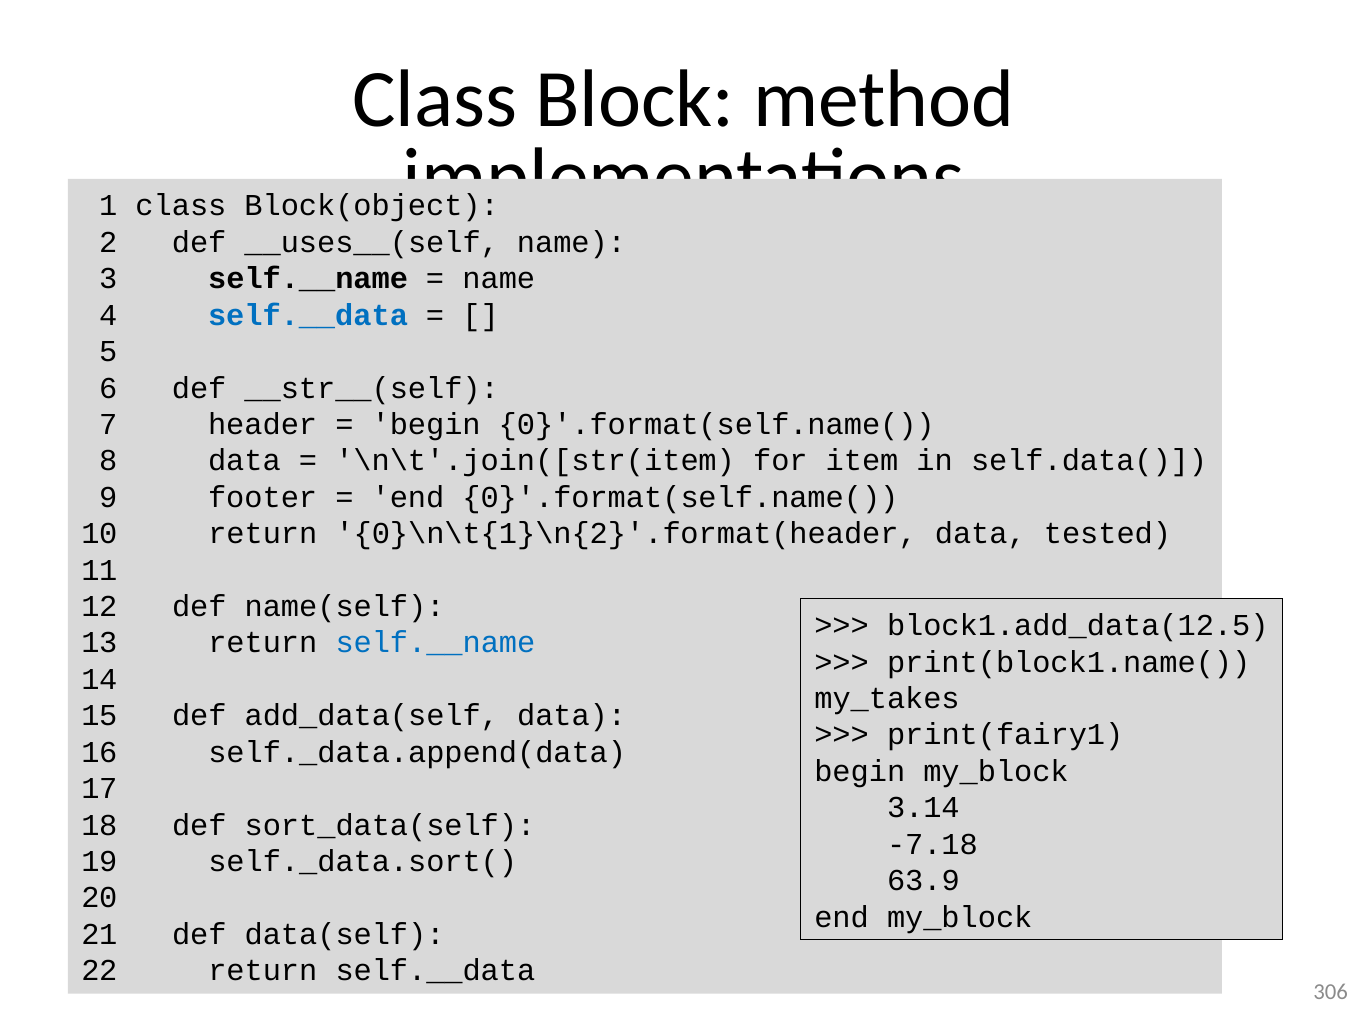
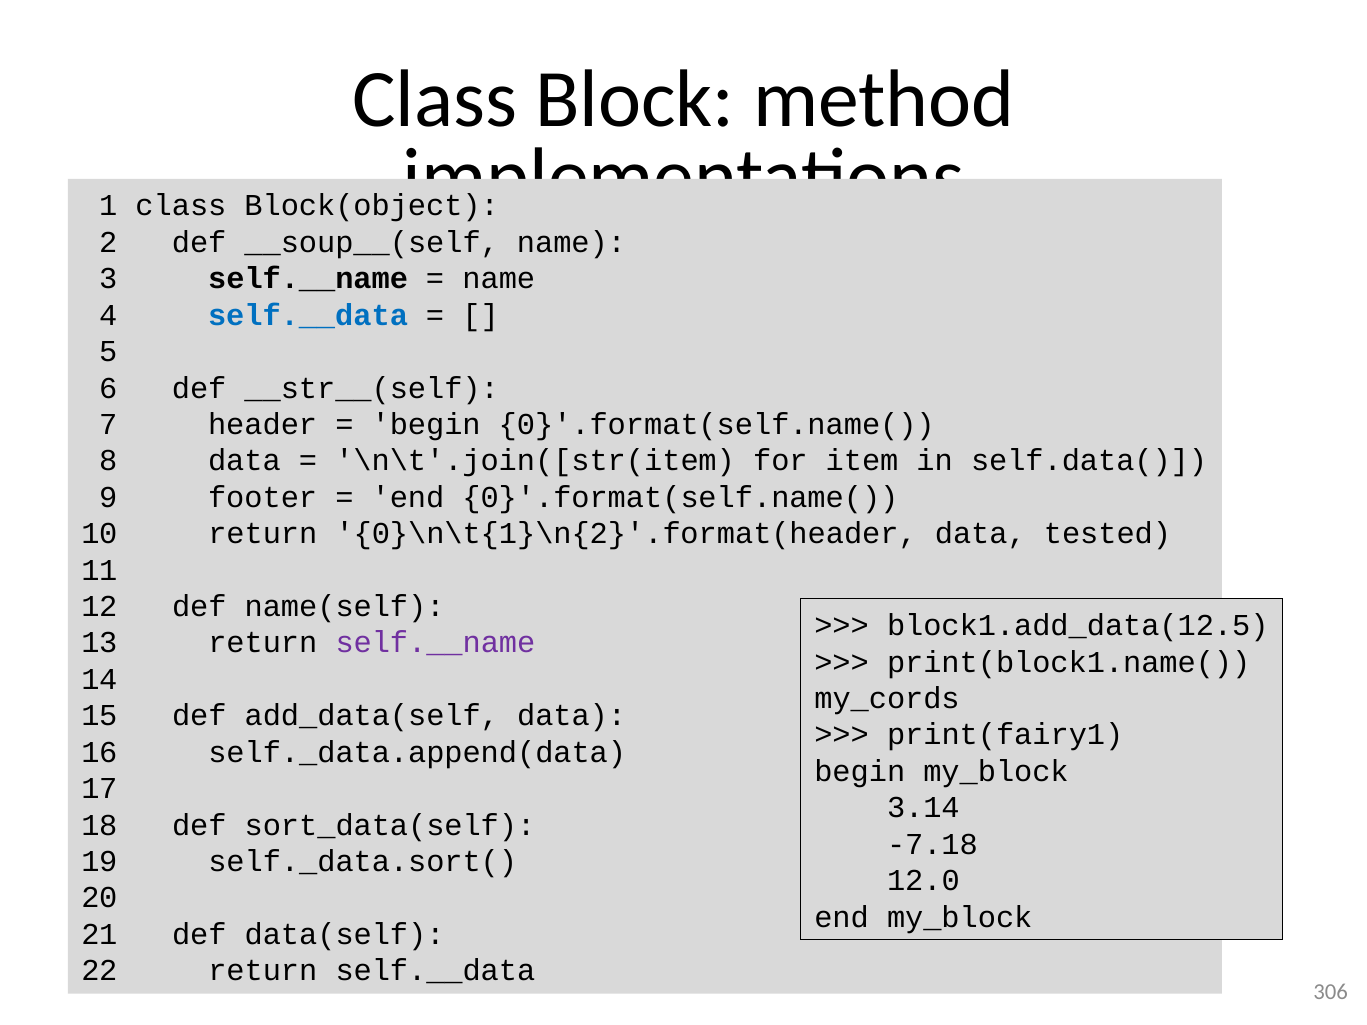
__uses__(self: __uses__(self -> __soup__(self
self.__name at (435, 643) colour: blue -> purple
my_takes: my_takes -> my_cords
63.9: 63.9 -> 12.0
